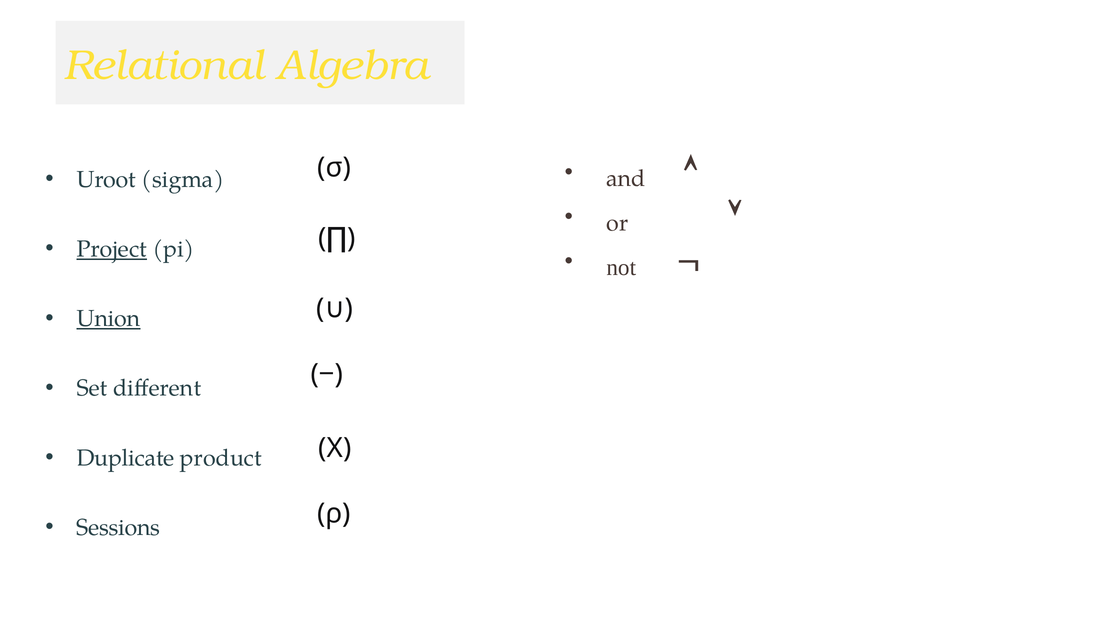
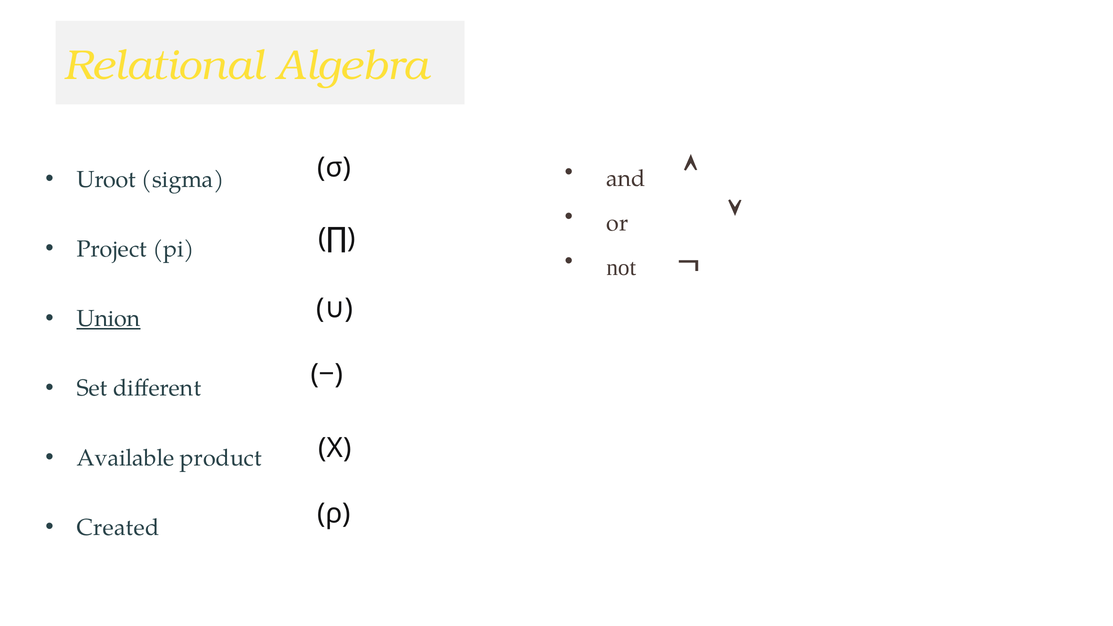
Project underline: present -> none
Duplicate: Duplicate -> Available
Sessions: Sessions -> Created
